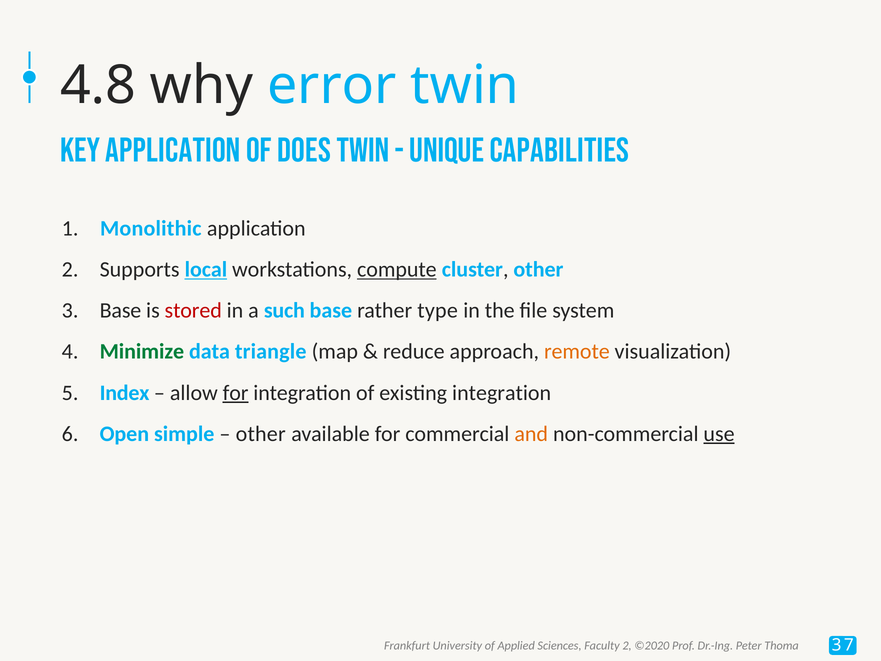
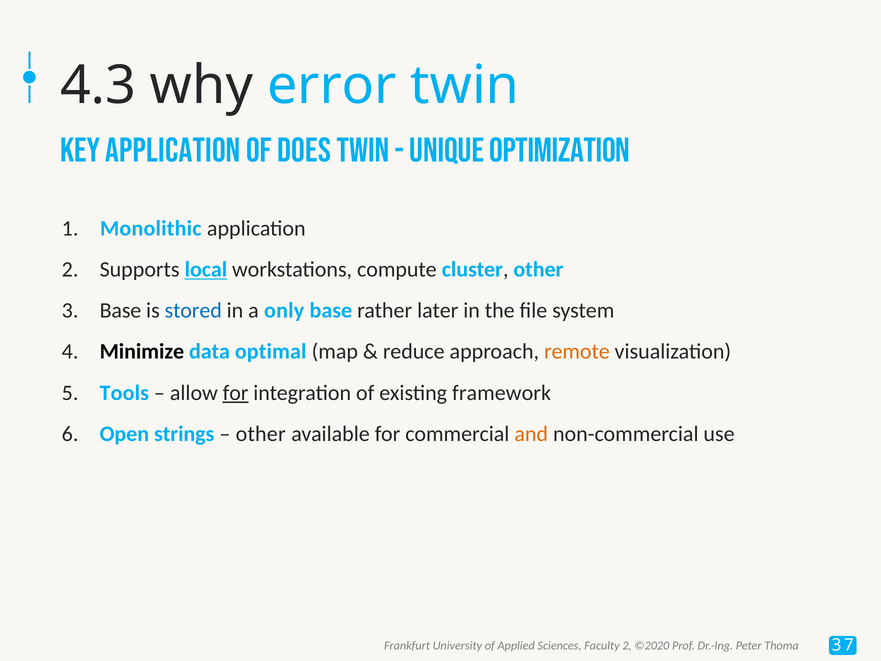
4.8: 4.8 -> 4.3
capabilities: capabilities -> optimization
compute underline: present -> none
stored colour: red -> blue
such: such -> only
type: type -> later
Minimize colour: green -> black
triangle: triangle -> optimal
Index: Index -> Tools
existing integration: integration -> framework
simple: simple -> strings
use underline: present -> none
